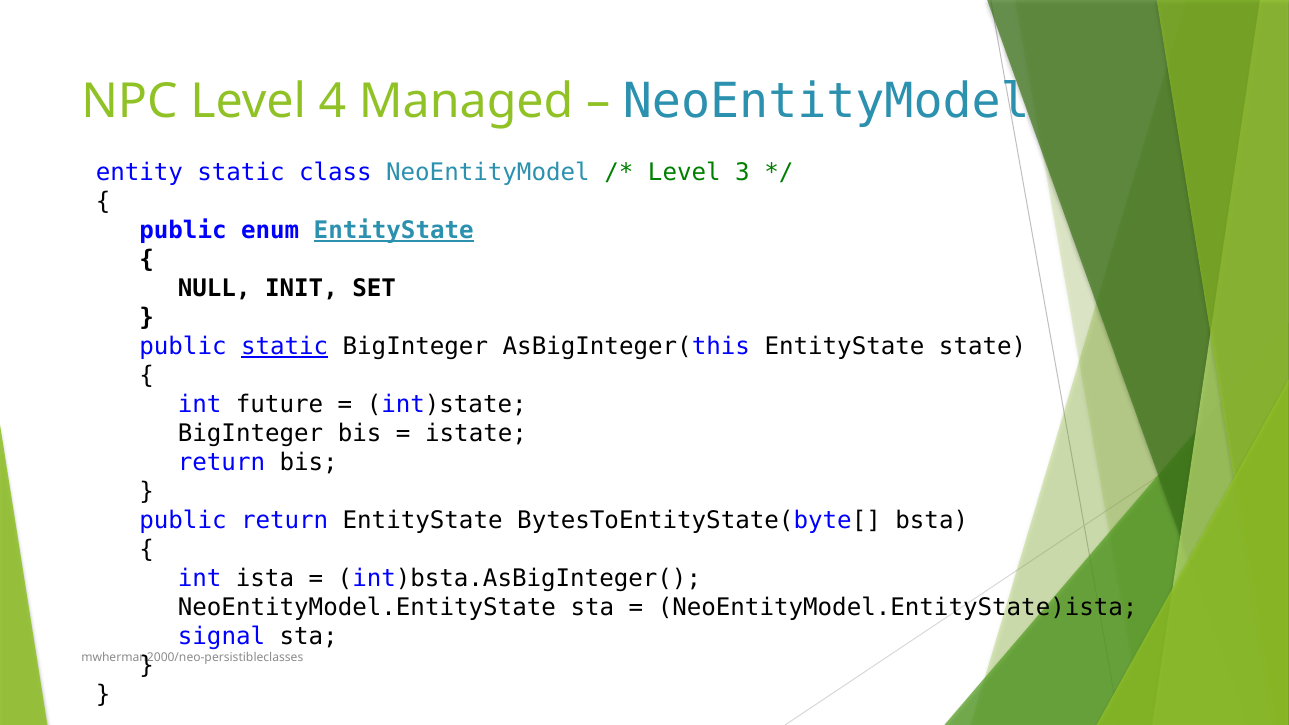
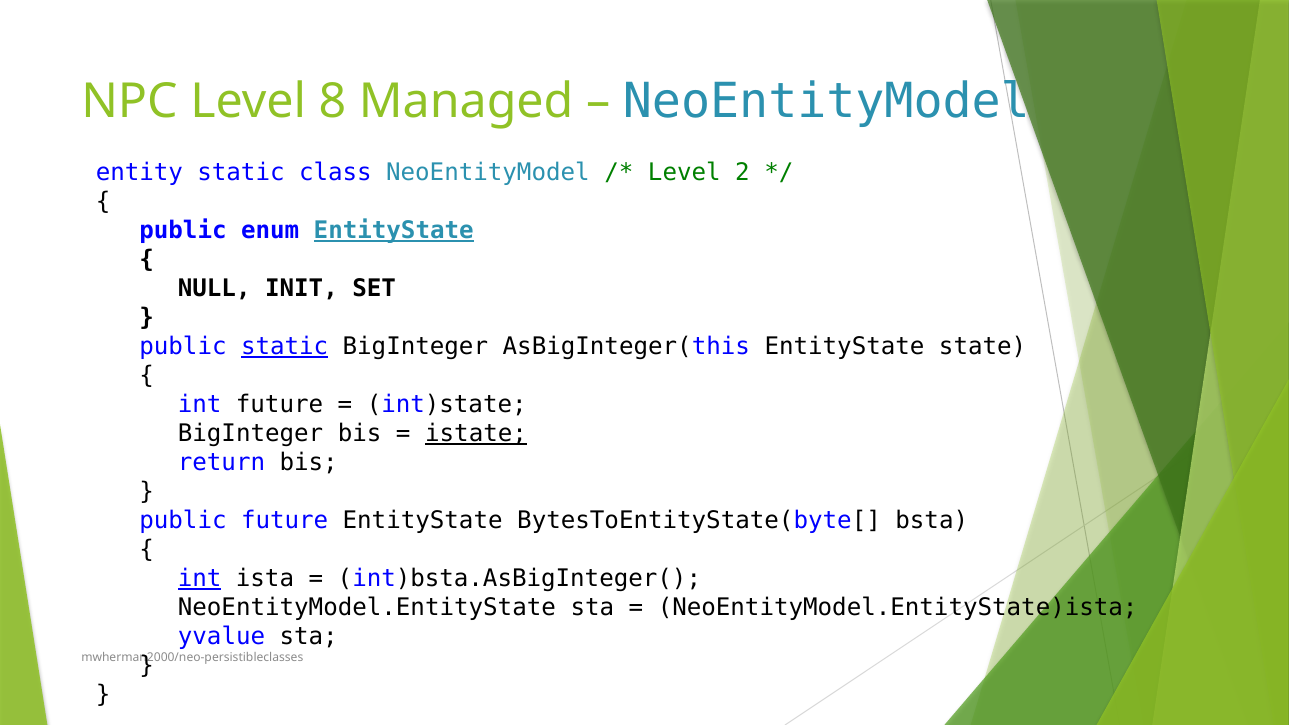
4: 4 -> 8
3: 3 -> 2
istate underline: none -> present
public return: return -> future
int at (200, 579) underline: none -> present
signal: signal -> yvalue
